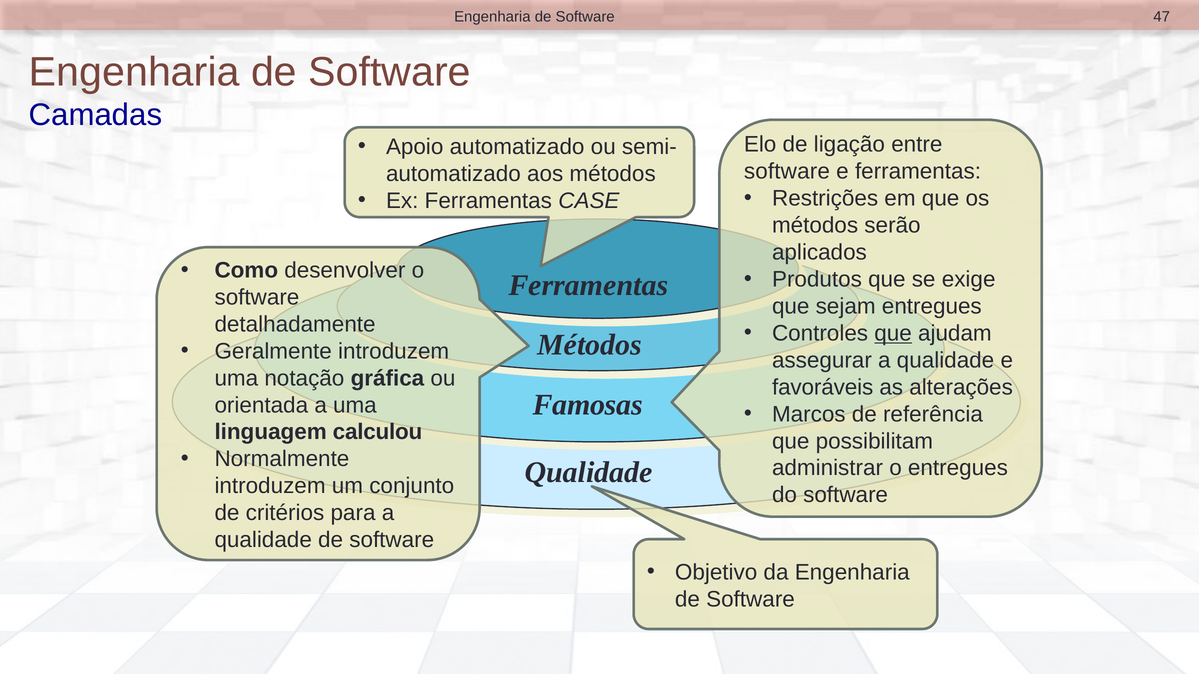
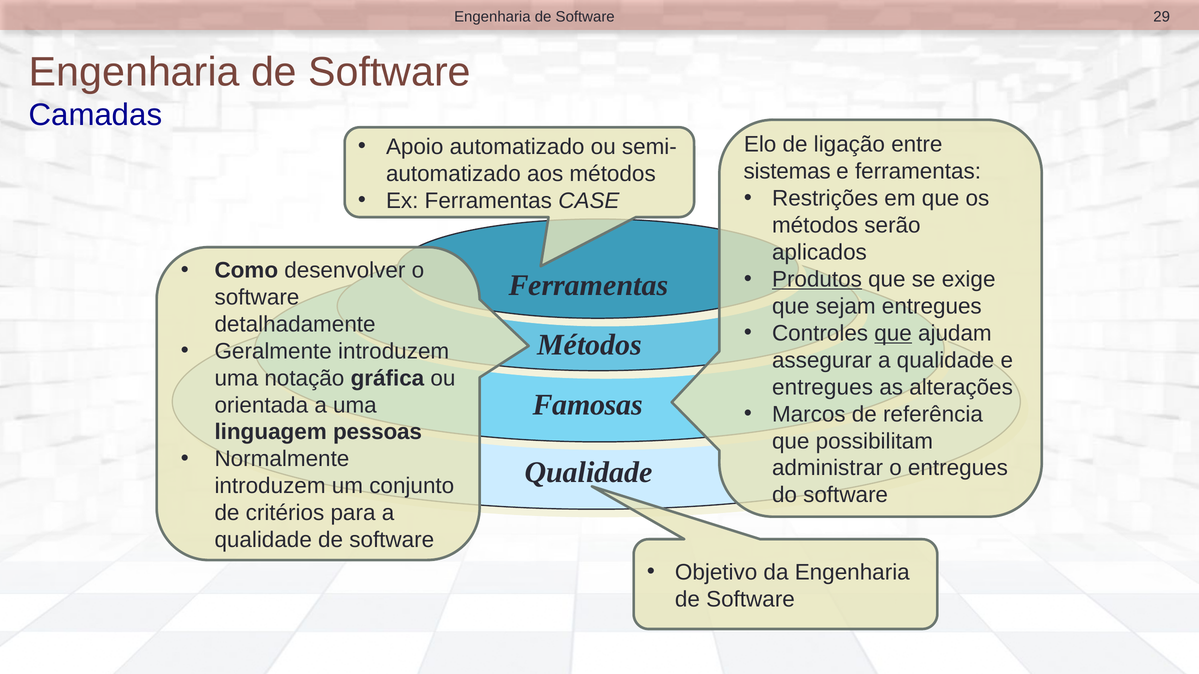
47: 47 -> 29
software at (787, 172): software -> sistemas
Produtos underline: none -> present
favoráveis at (823, 387): favoráveis -> entregues
calculou: calculou -> pessoas
